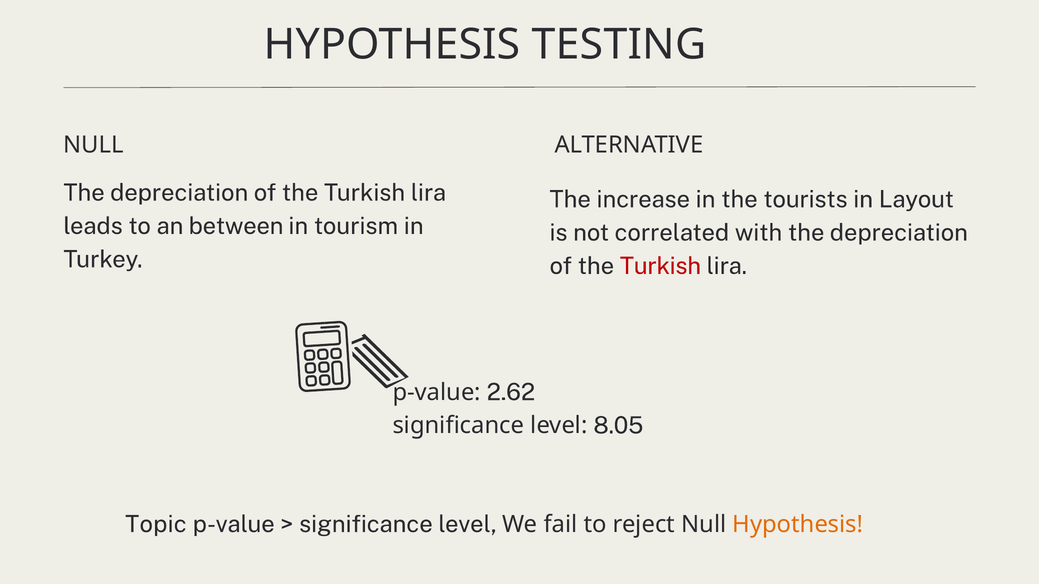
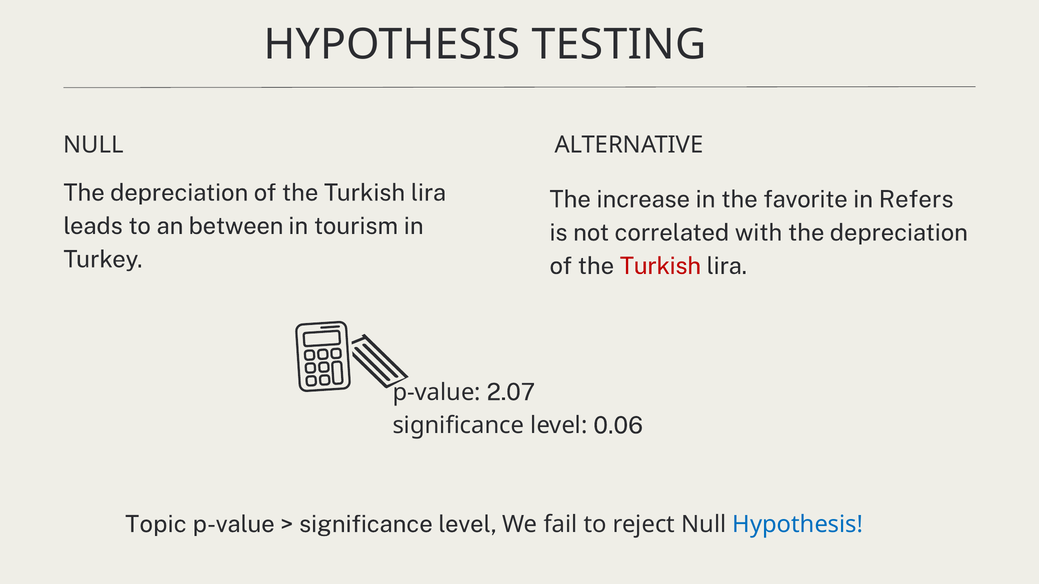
tourists: tourists -> favorite
Layout: Layout -> Refers
2.62: 2.62 -> 2.07
8.05: 8.05 -> 0.06
Hypothesis at (798, 525) colour: orange -> blue
